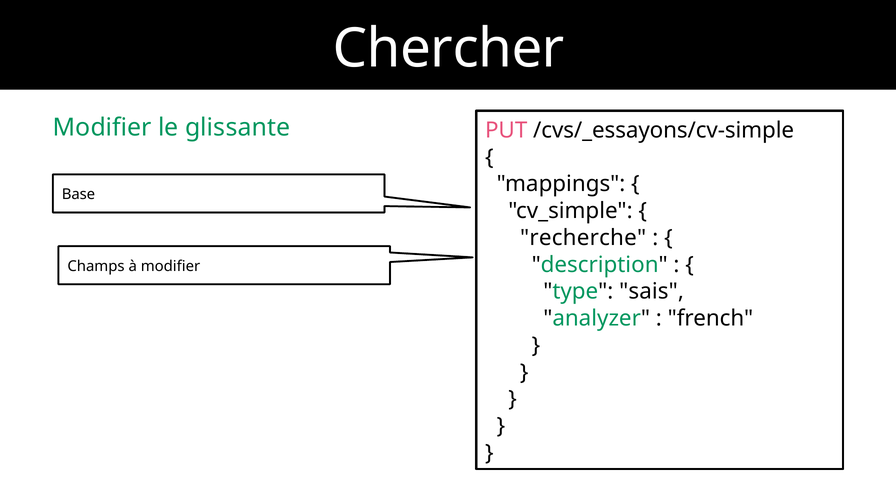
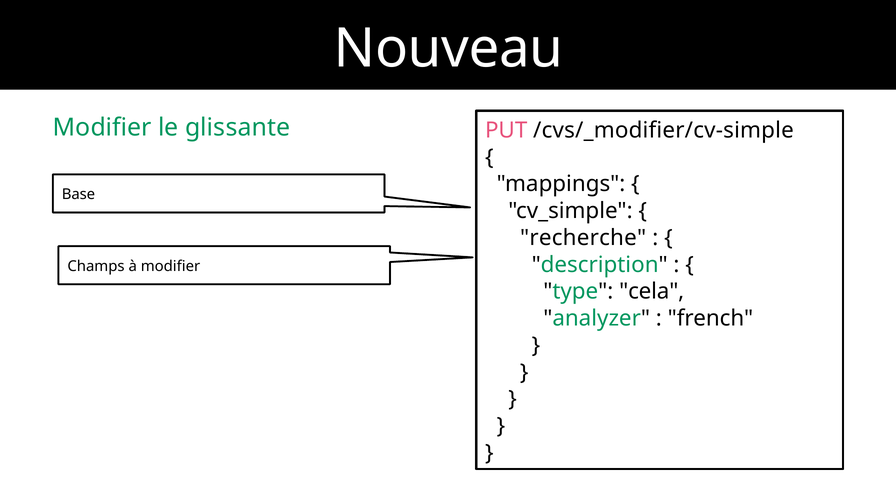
Chercher: Chercher -> Nouveau
/cvs/_essayons/cv-simple: /cvs/_essayons/cv-simple -> /cvs/_modifier/cv-simple
sais: sais -> cela
